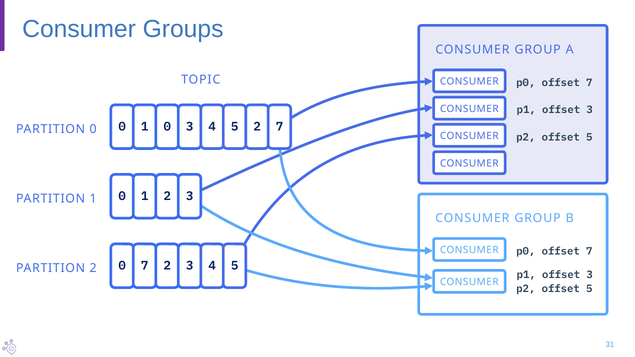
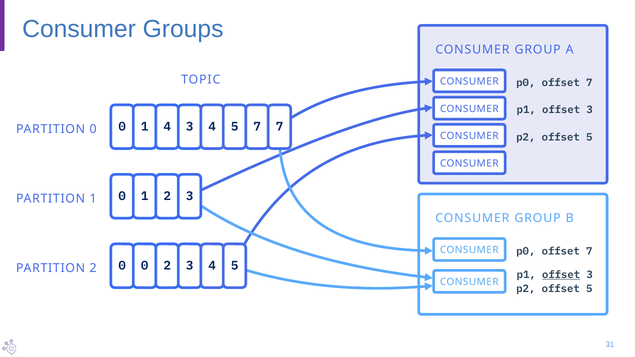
1 0: 0 -> 4
5 2: 2 -> 7
0 7: 7 -> 0
offset at (561, 275) underline: none -> present
